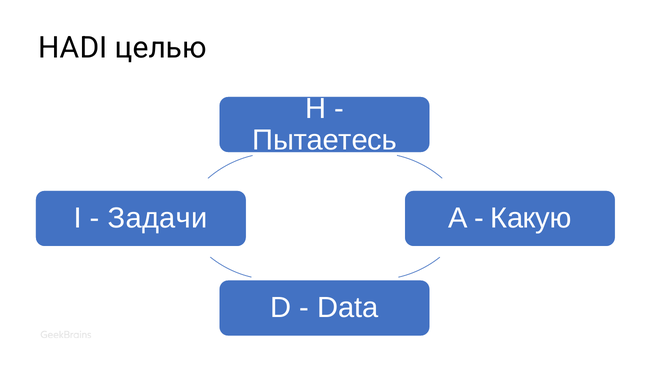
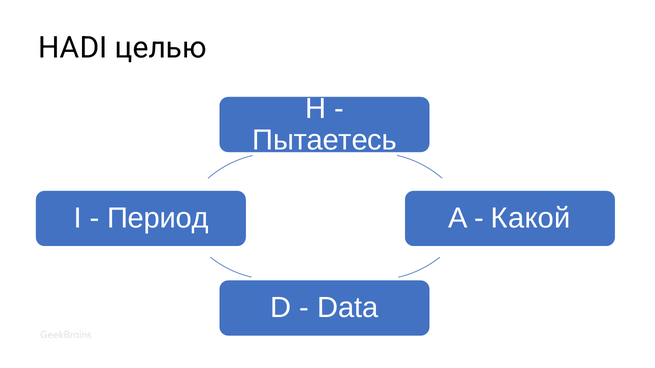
Задачи: Задачи -> Период
Какую: Какую -> Какой
